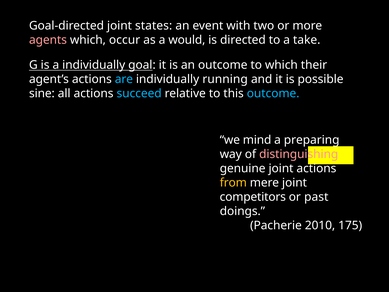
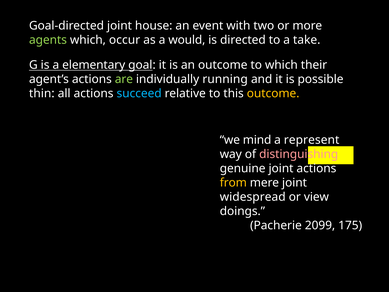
states: states -> house
agents colour: pink -> light green
a individually: individually -> elementary
are colour: light blue -> light green
sine: sine -> thin
outcome at (273, 93) colour: light blue -> yellow
preparing: preparing -> represent
competitors: competitors -> widespread
past: past -> view
2010: 2010 -> 2099
